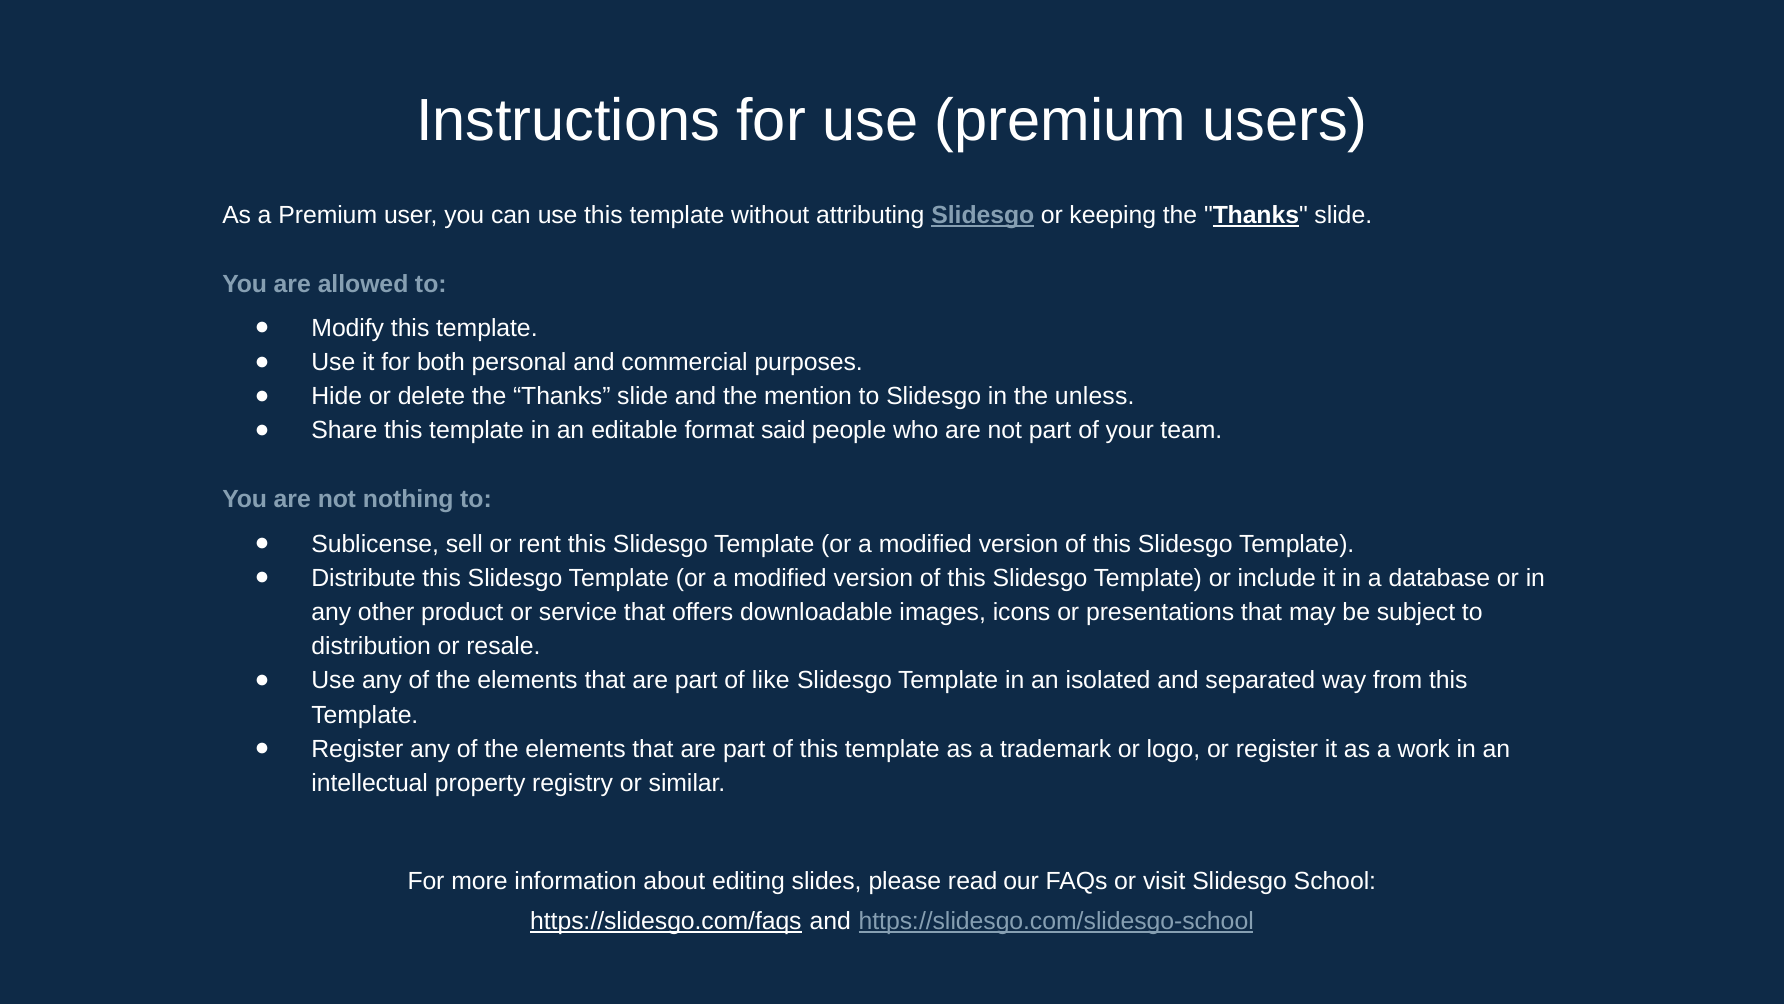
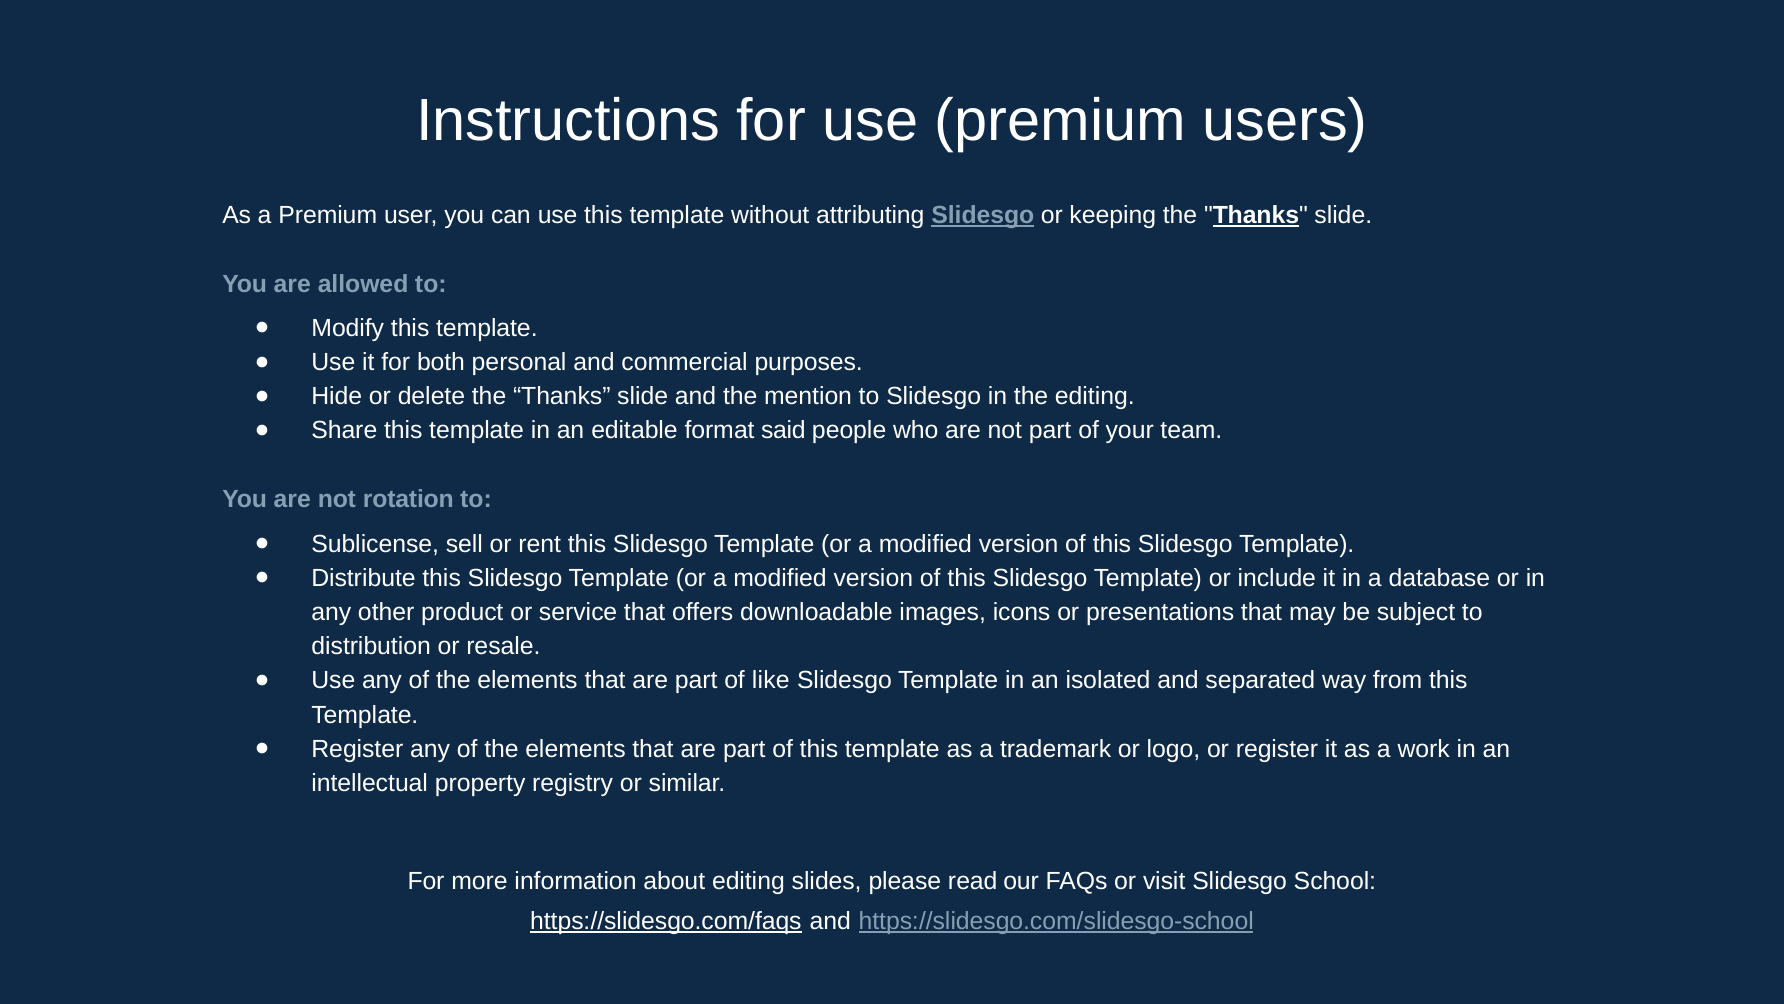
the unless: unless -> editing
nothing: nothing -> rotation
